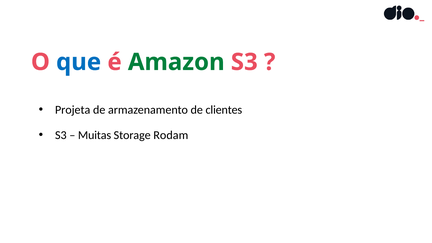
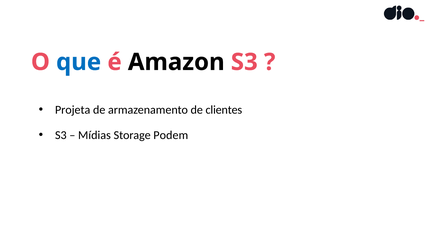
Amazon colour: green -> black
Muitas: Muitas -> Mídias
Rodam: Rodam -> Podem
